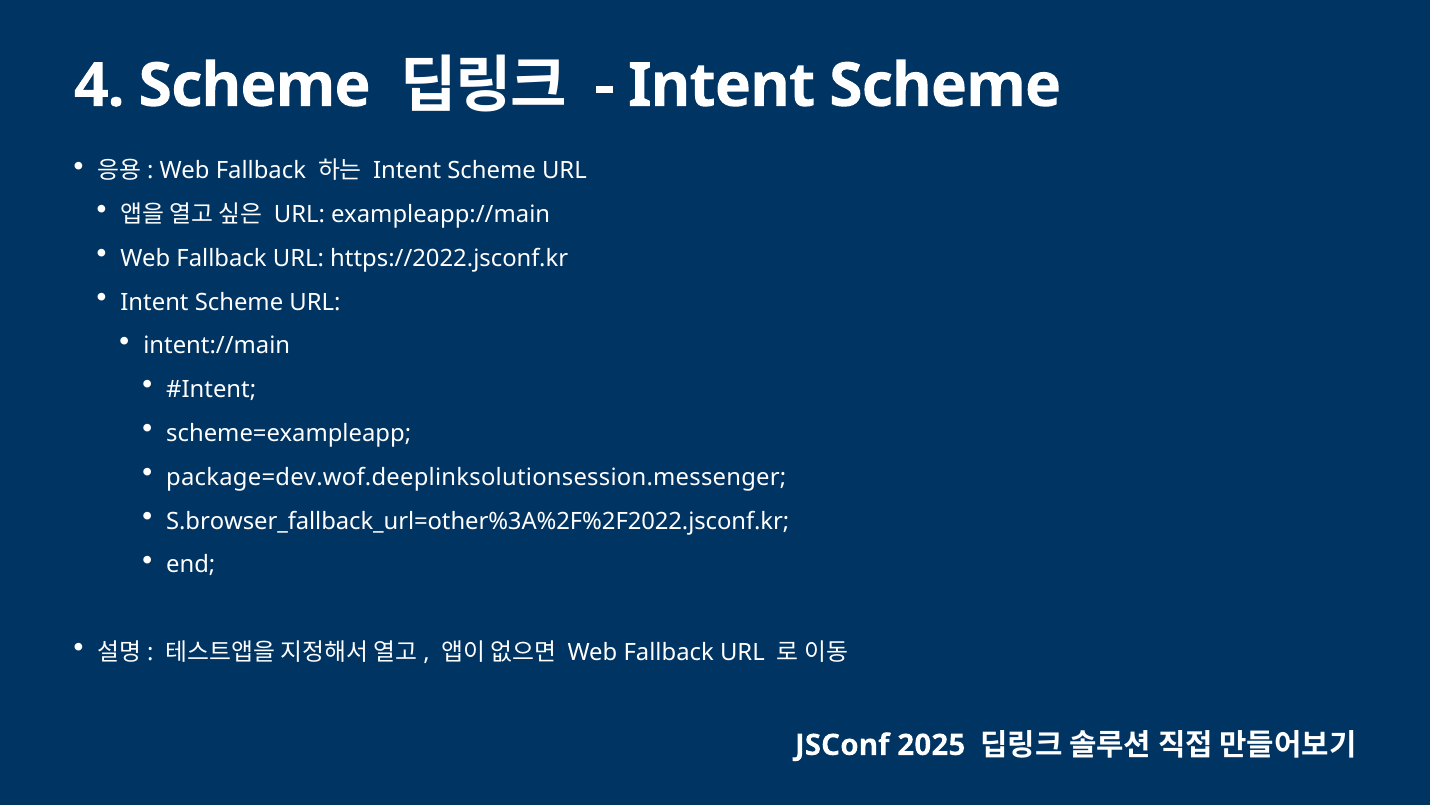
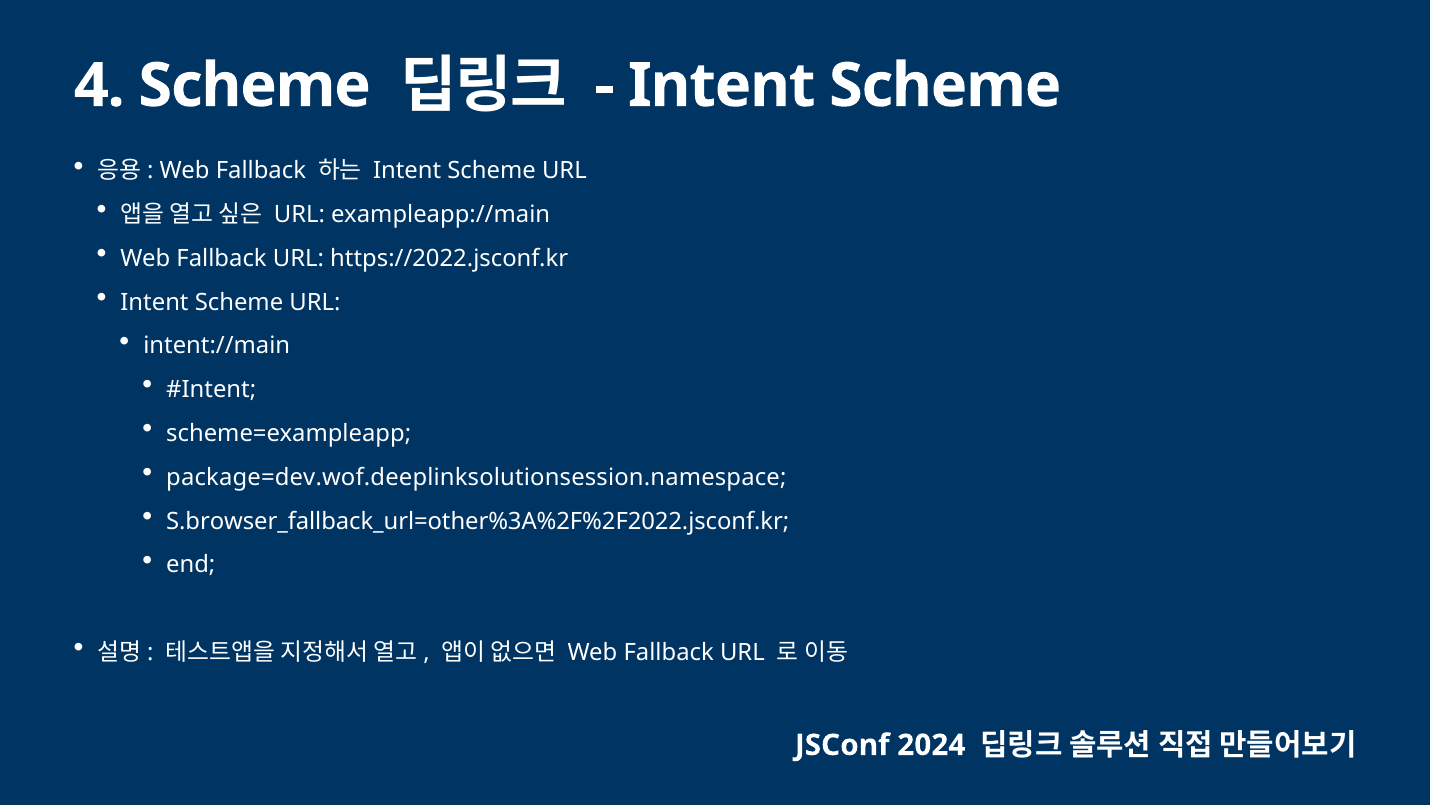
package=dev.wof.deeplinksolutionsession.messenger: package=dev.wof.deeplinksolutionsession.messenger -> package=dev.wof.deeplinksolutionsession.namespace
2025: 2025 -> 2024
